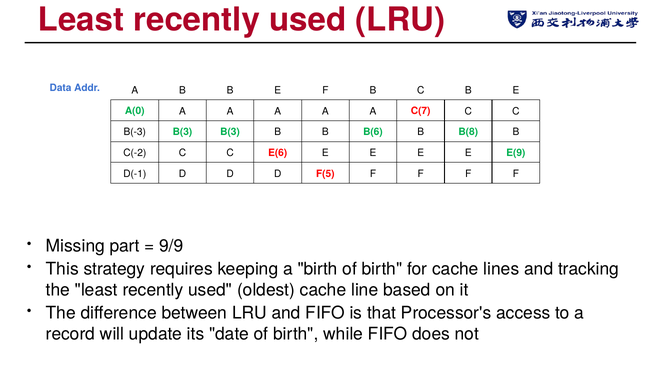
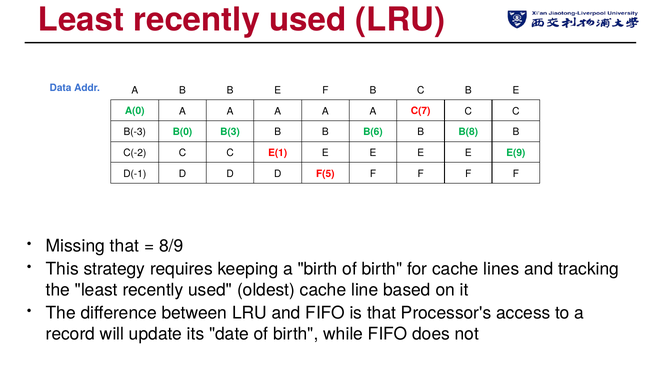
B(-3 B(3: B(3 -> B(0
E(6: E(6 -> E(1
Missing part: part -> that
9/9: 9/9 -> 8/9
